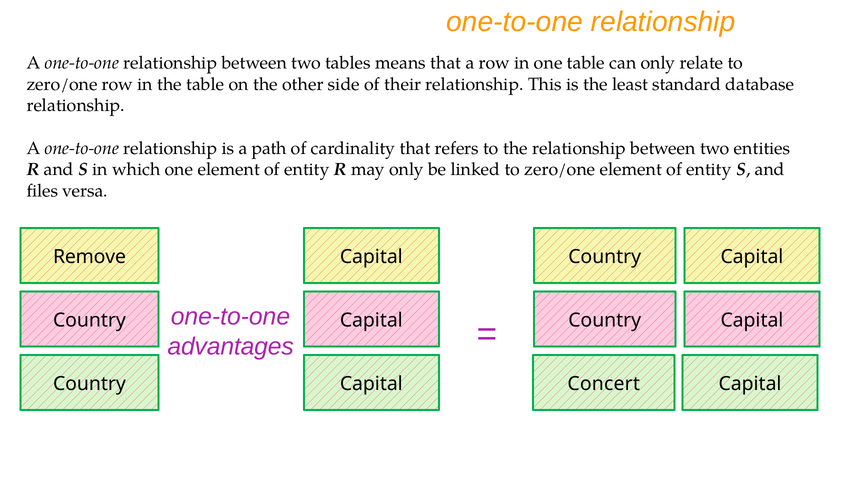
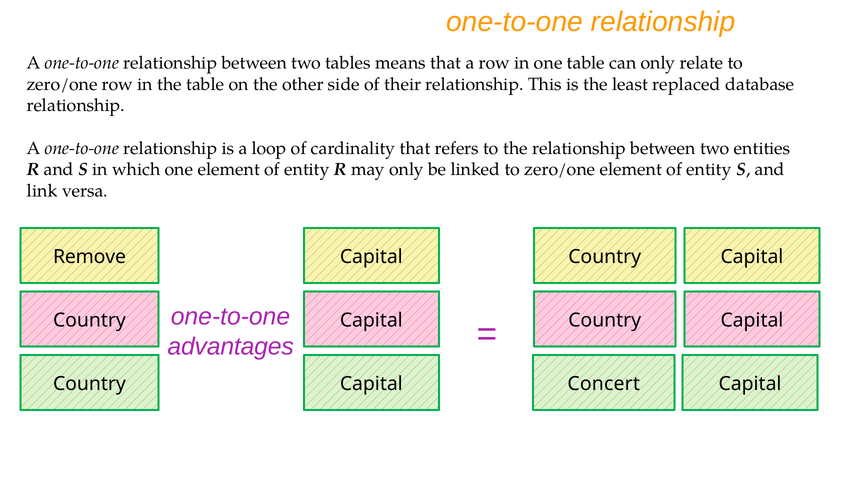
standard: standard -> replaced
path: path -> loop
files: files -> link
